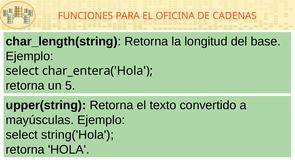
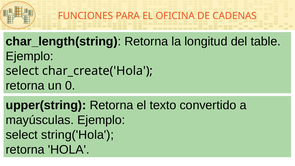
base: base -> table
char_entera('Hola: char_entera('Hola -> char_create('Hola
5: 5 -> 0
